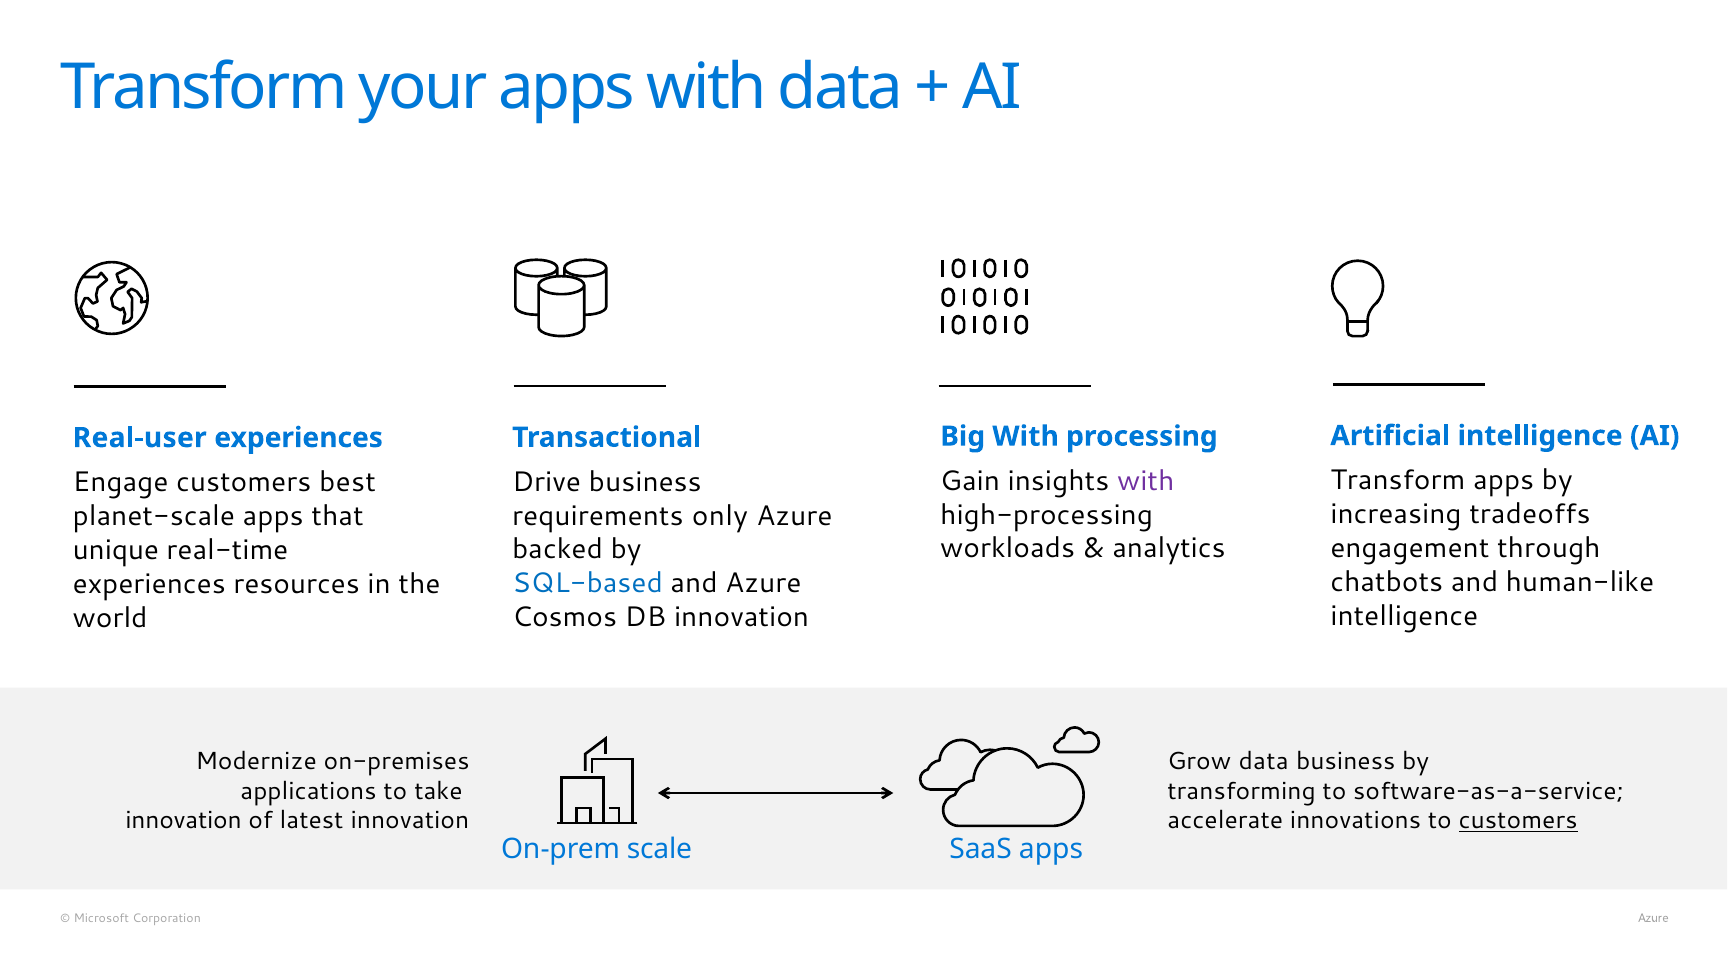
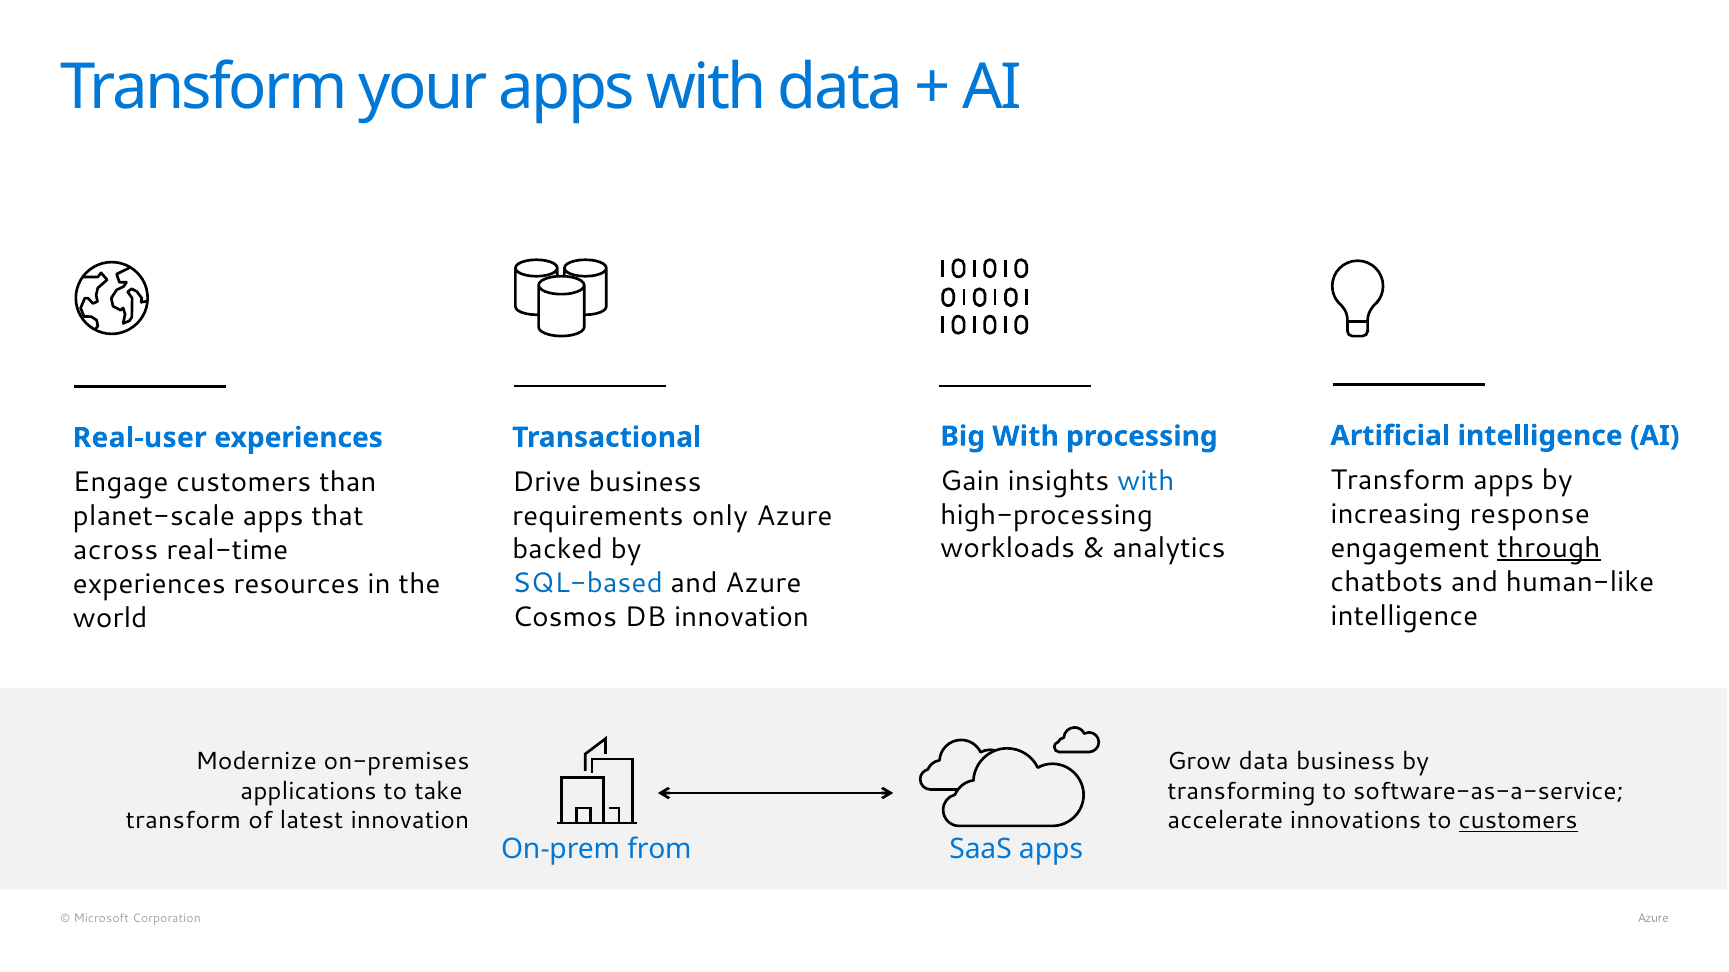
with at (1146, 481) colour: purple -> blue
best: best -> than
tradeoffs: tradeoffs -> response
through underline: none -> present
unique: unique -> across
innovation at (184, 821): innovation -> transform
scale: scale -> from
